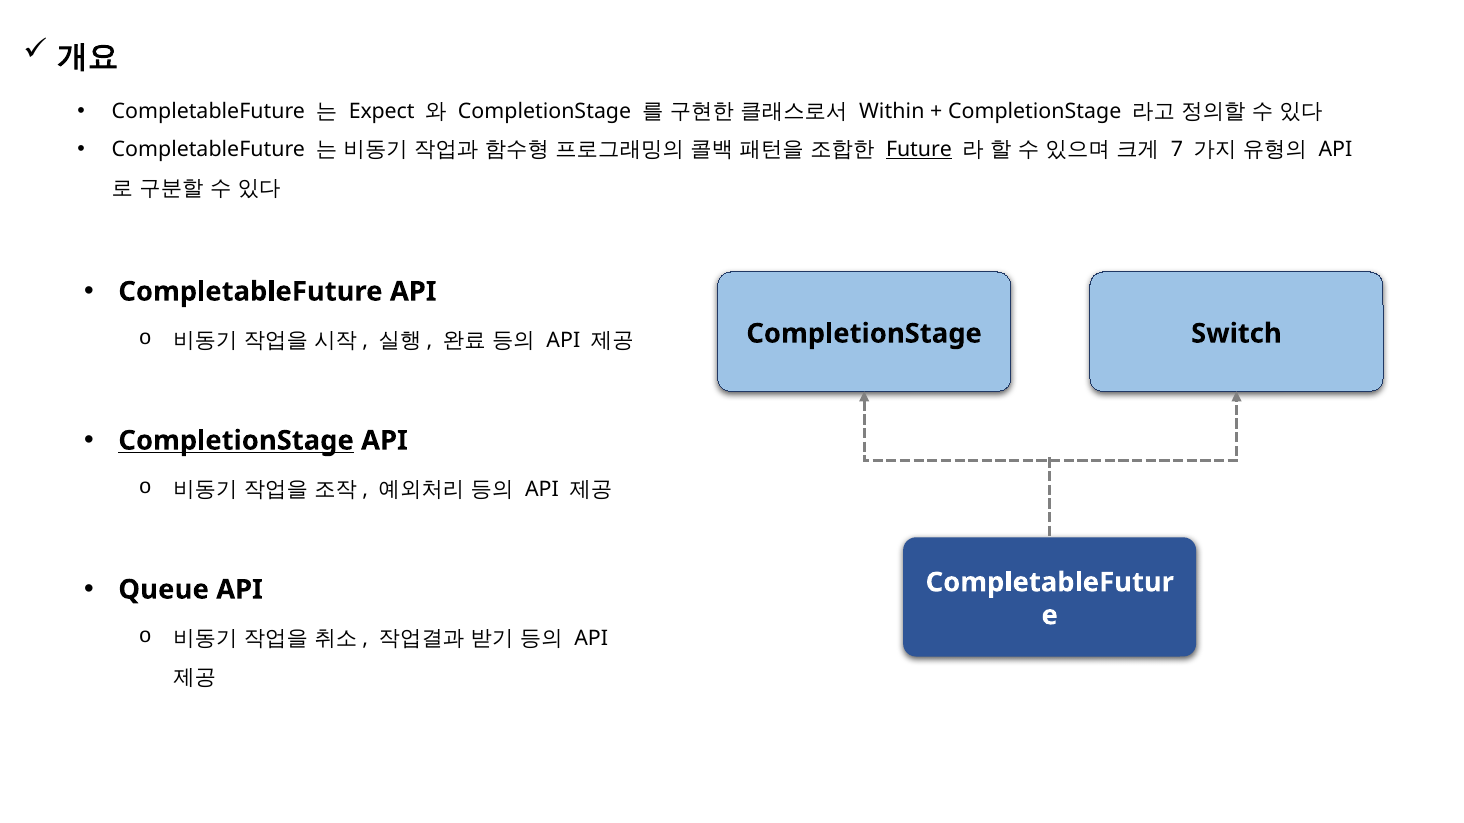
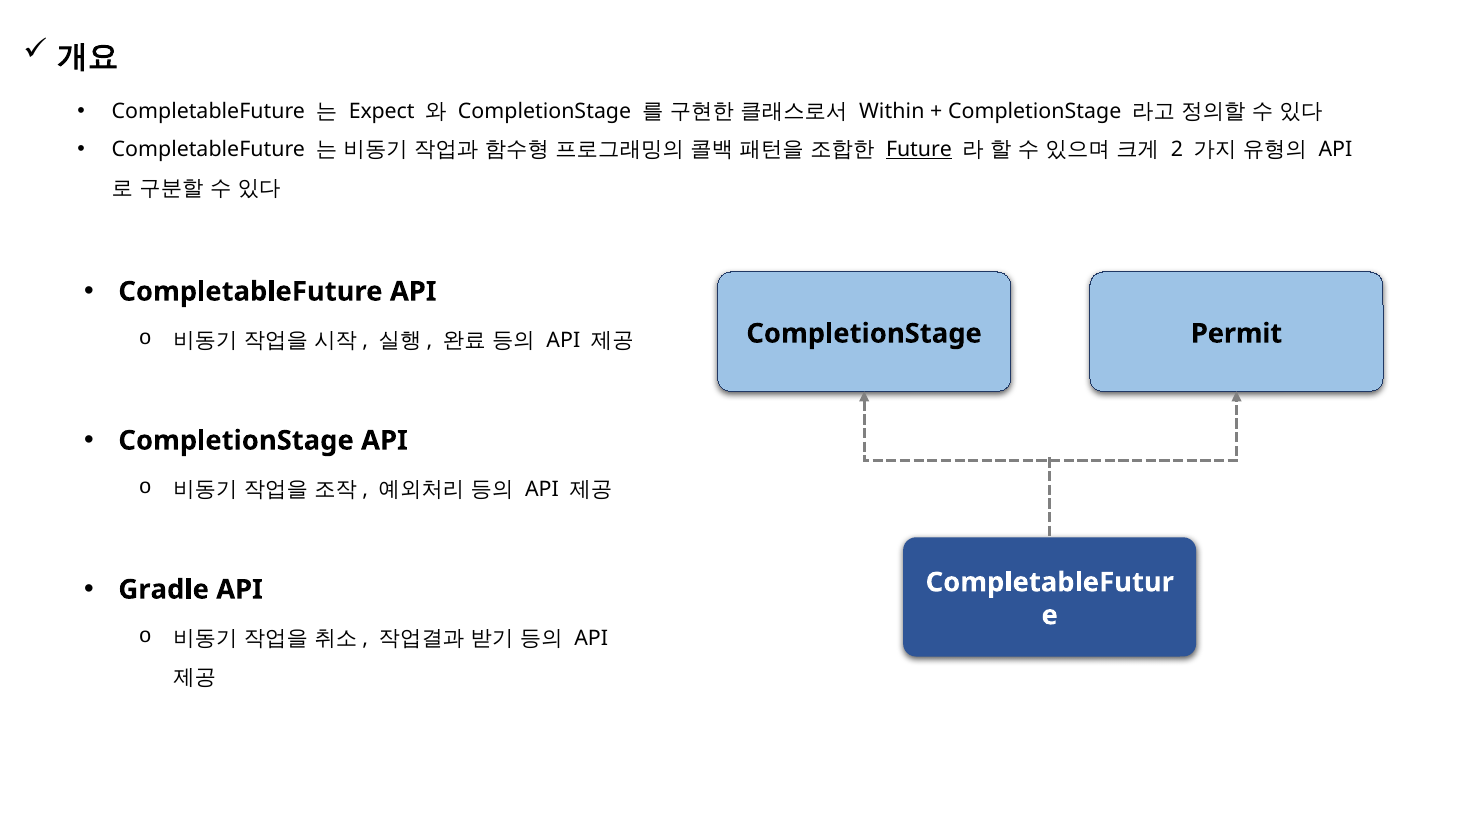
7: 7 -> 2
Switch: Switch -> Permit
CompletionStage at (236, 441) underline: present -> none
Queue: Queue -> Gradle
